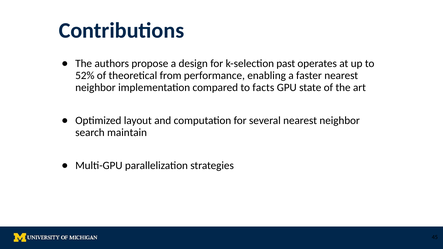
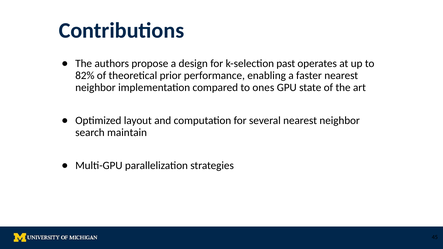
52%: 52% -> 82%
from: from -> prior
facts: facts -> ones
